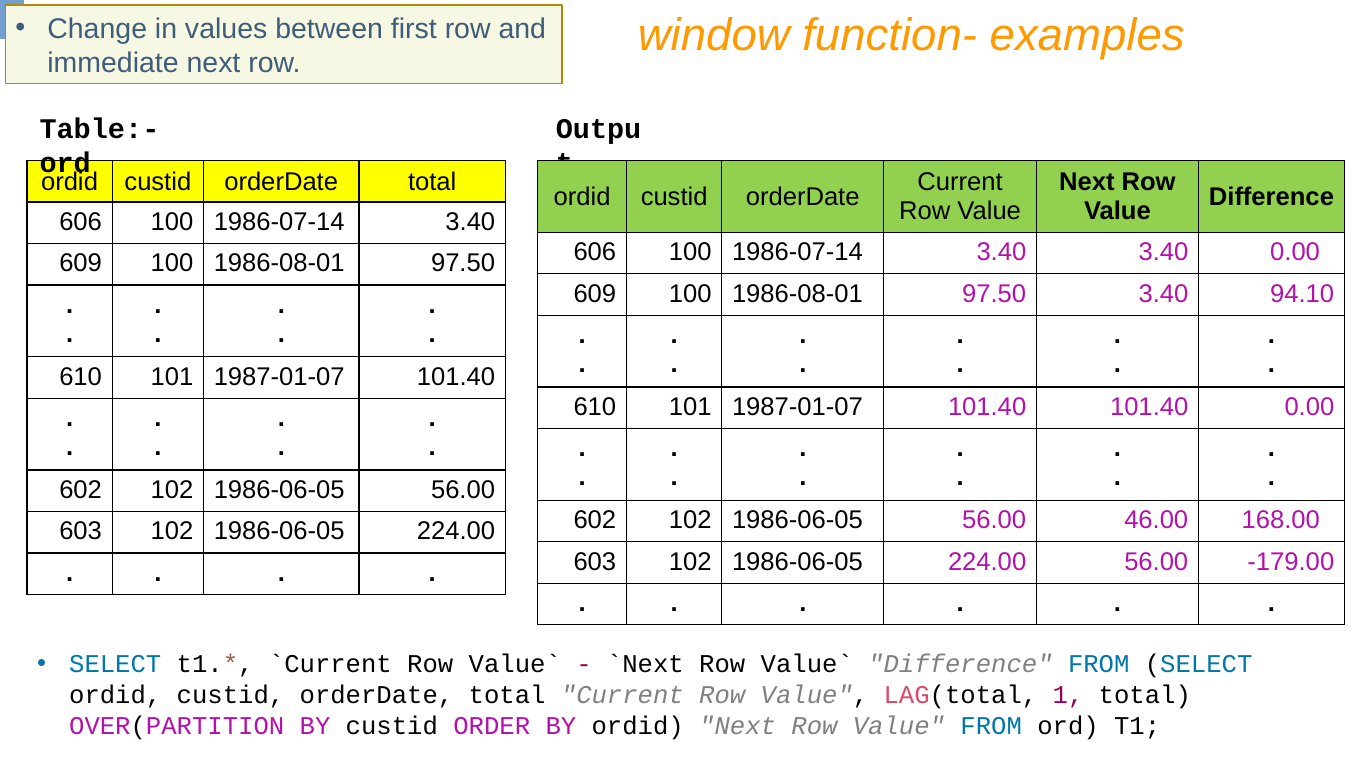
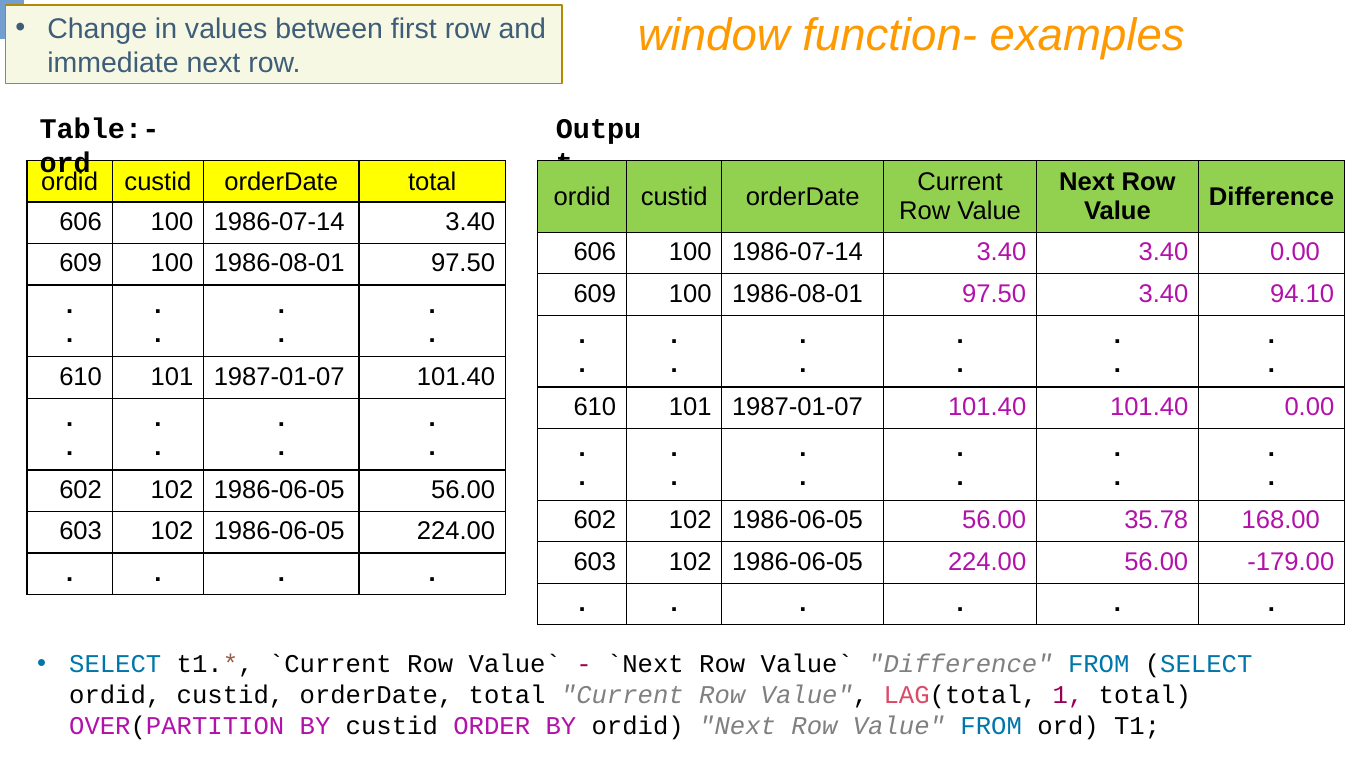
46.00: 46.00 -> 35.78
